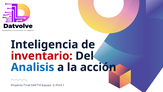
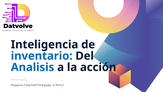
inventario colour: red -> blue
